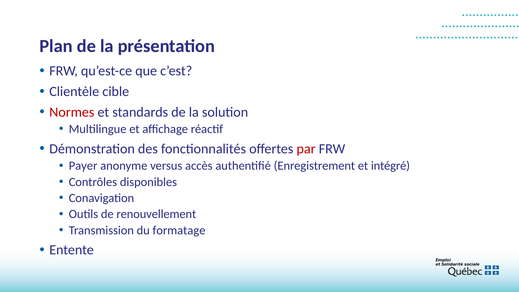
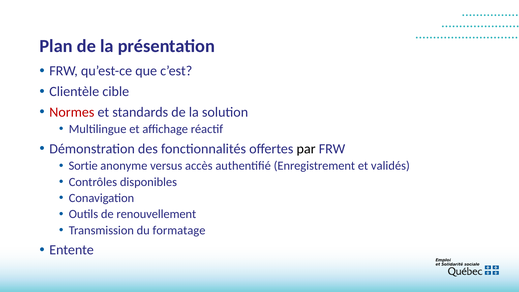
par colour: red -> black
Payer: Payer -> Sortie
intégré: intégré -> validés
